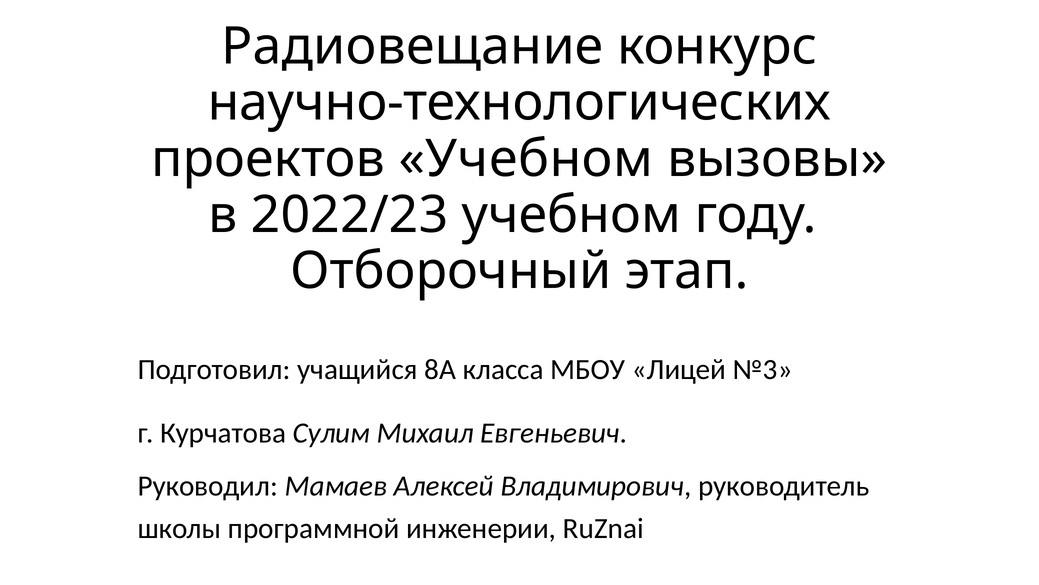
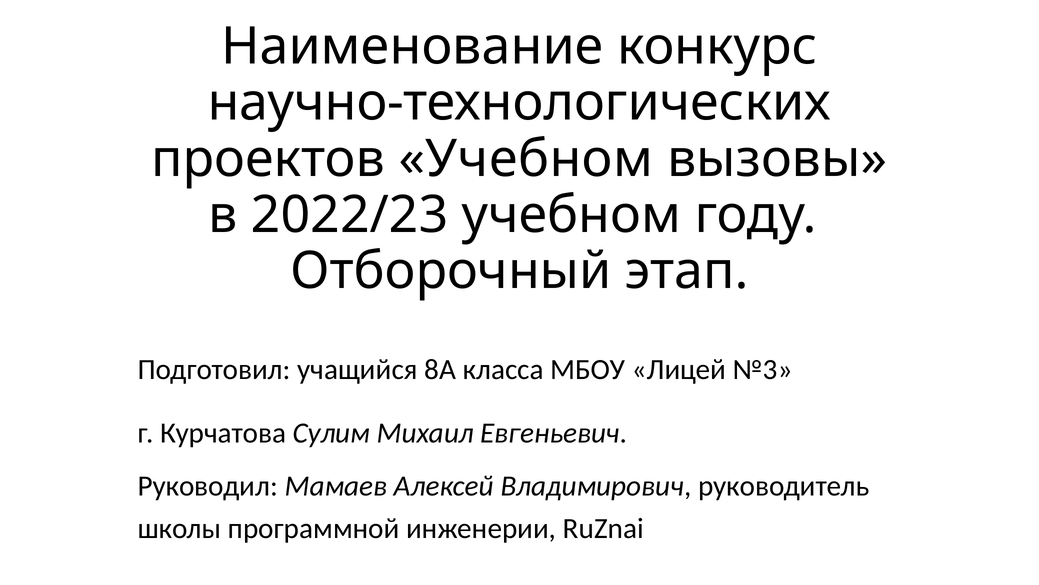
Радиовещание: Радиовещание -> Наименование
